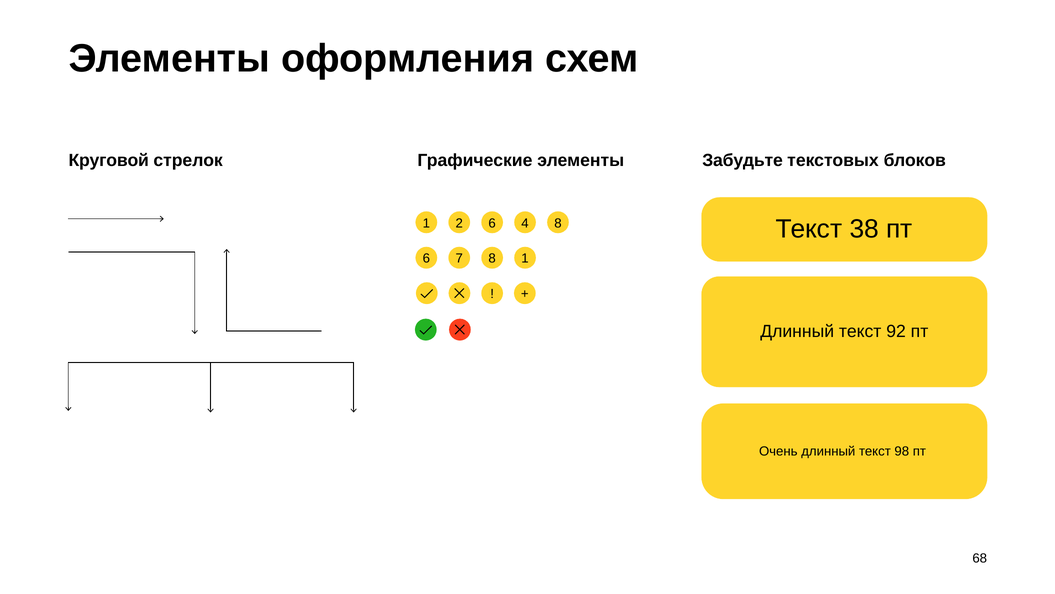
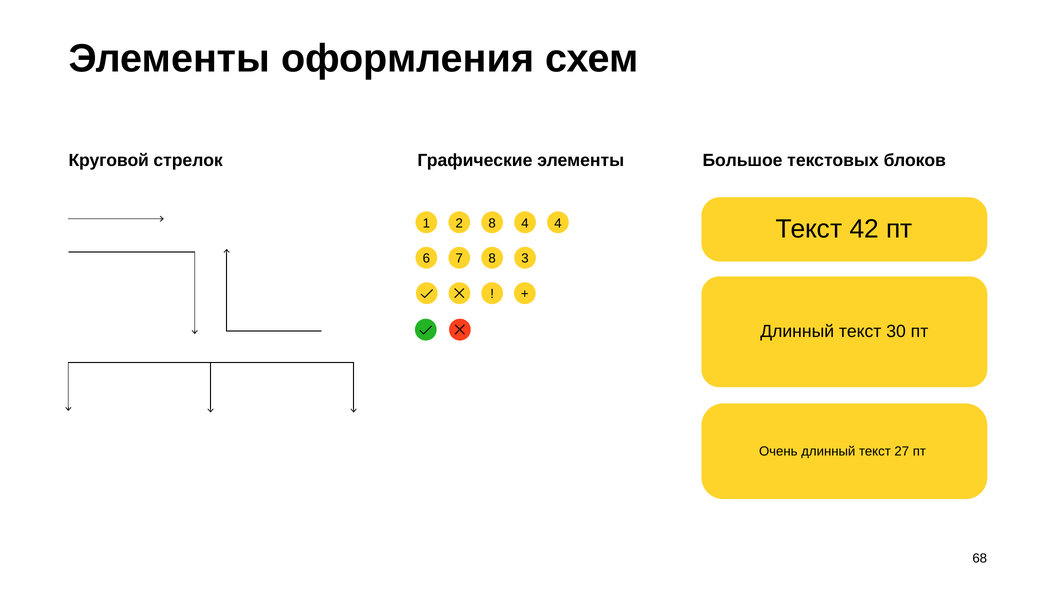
Забудьте: Забудьте -> Большое
38: 38 -> 42
2 6: 6 -> 8
4 8: 8 -> 4
8 1: 1 -> 3
92: 92 -> 30
98: 98 -> 27
